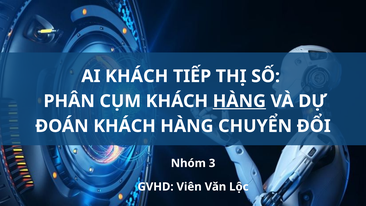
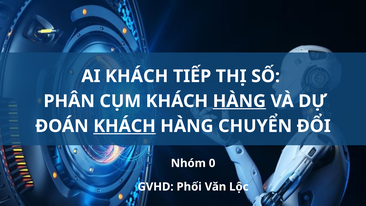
KHÁCH at (125, 126) underline: none -> present
3: 3 -> 0
Viên: Viên -> Phối
